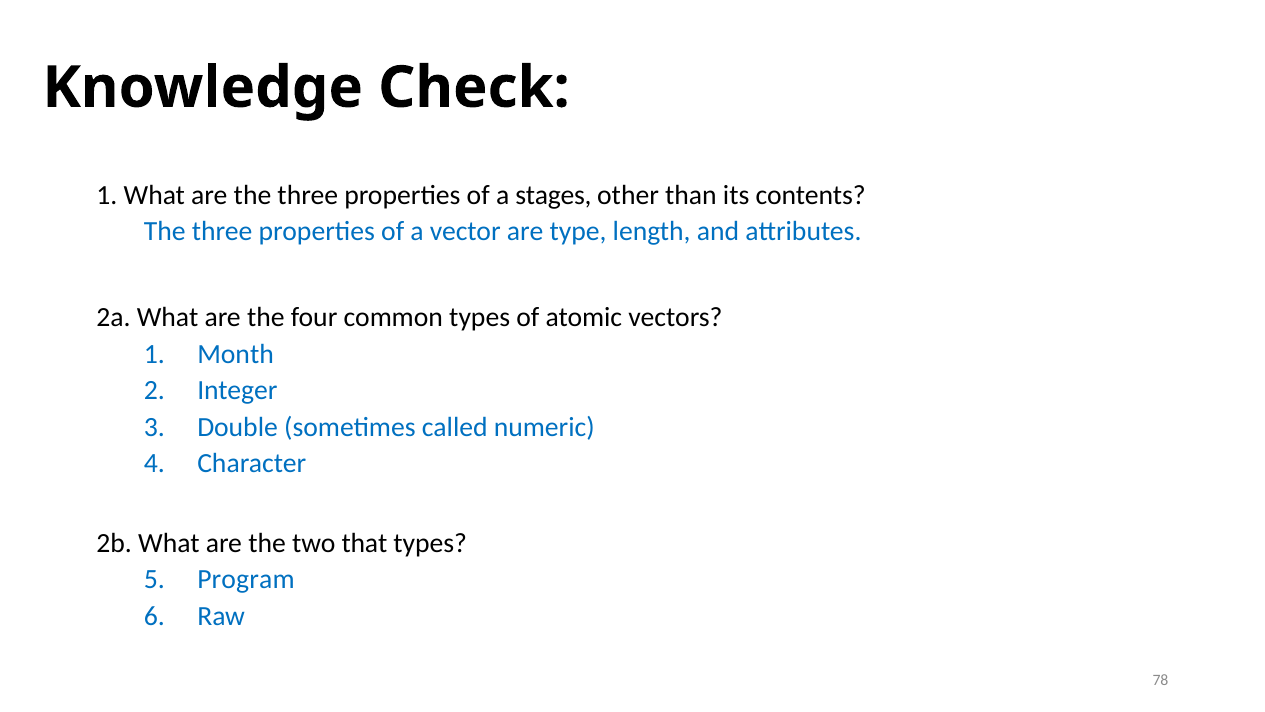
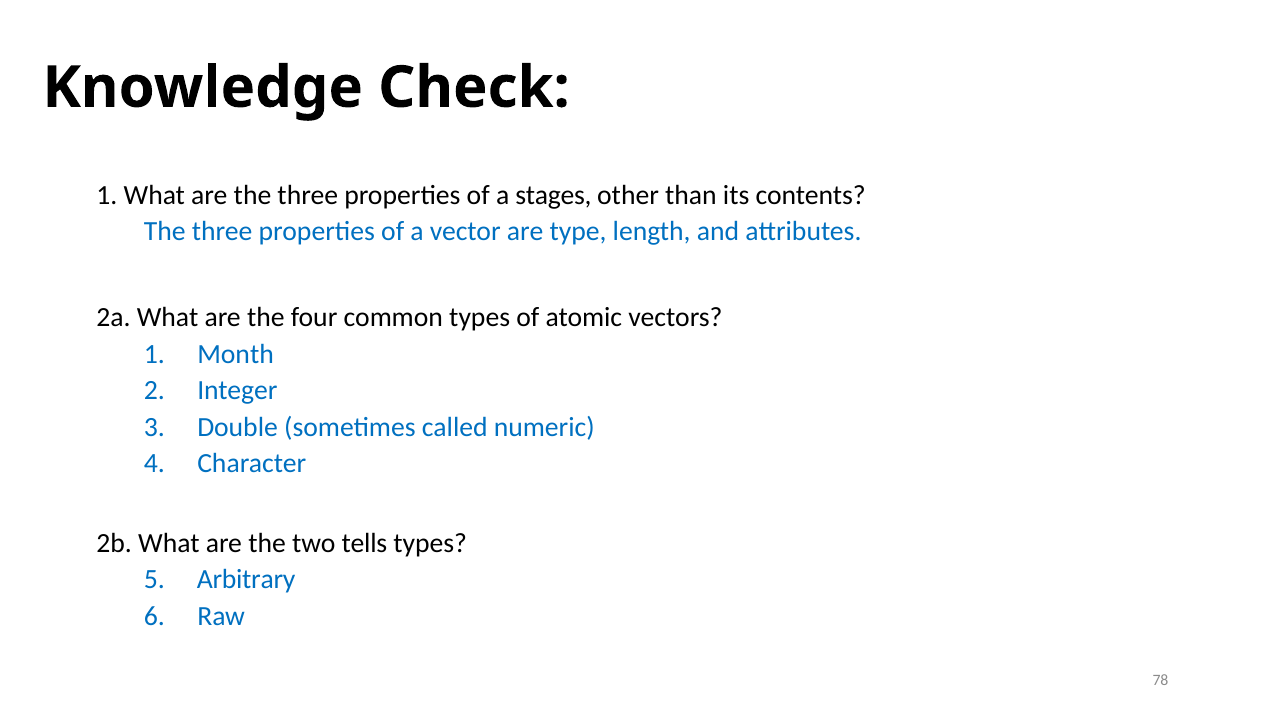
that: that -> tells
Program: Program -> Arbitrary
